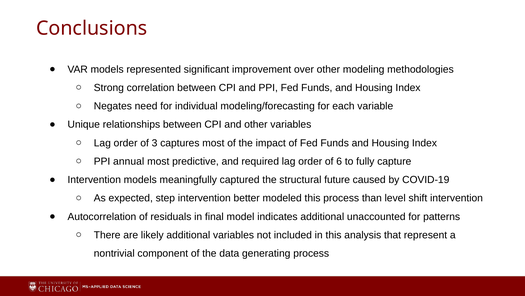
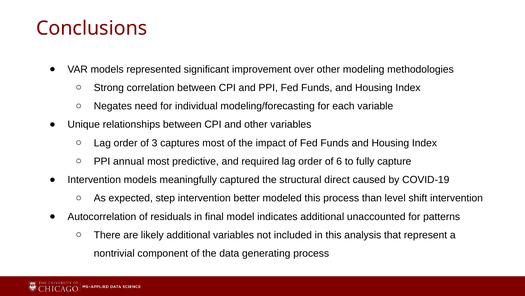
future: future -> direct
